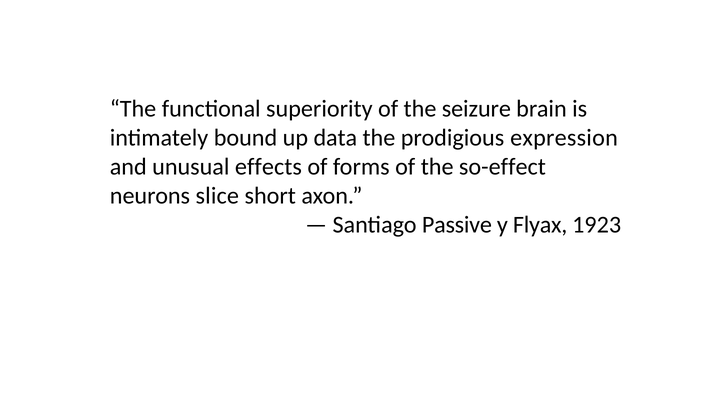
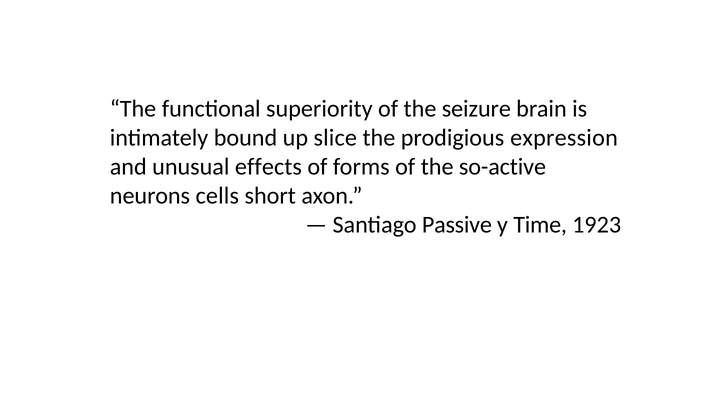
data: data -> slice
so-effect: so-effect -> so-active
slice: slice -> cells
Flyax: Flyax -> Time
